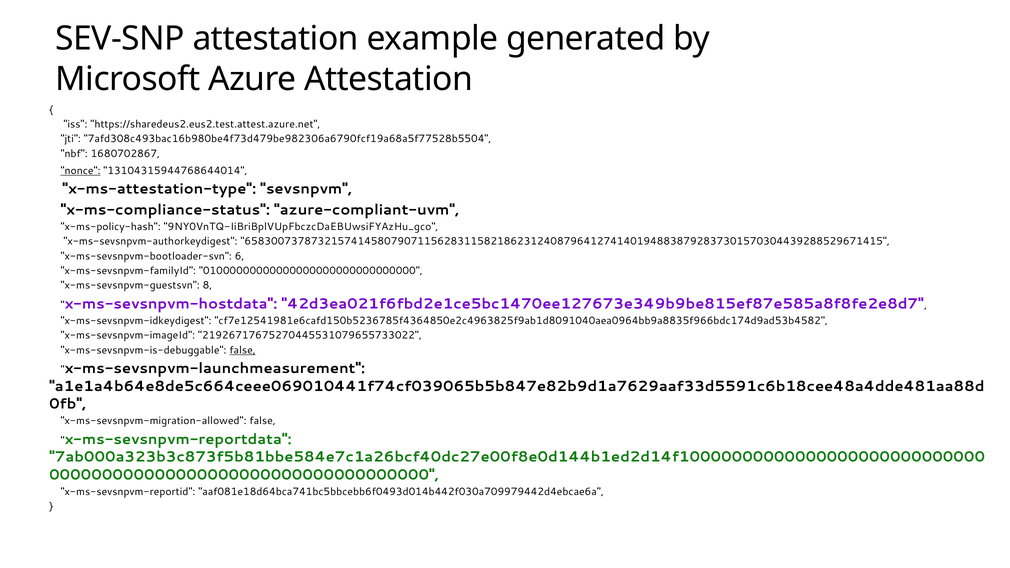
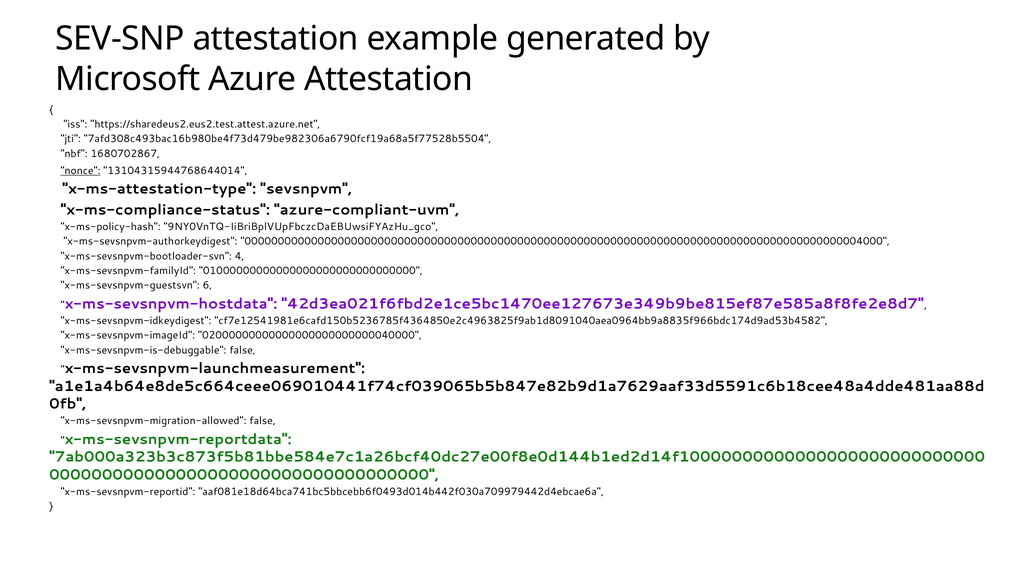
658300737873215741458079071156283115821862312408796412741401948838792837301570304439288529671415: 658300737873215741458079071156283115821862312408796412741401948838792837301570304439288529671415 -> 000000000000000000000000000000000000000000000000000000000000000000000000000000000000000000004000
6: 6 -> 4
8: 8 -> 6
21926717675270445531079655733022: 21926717675270445531079655733022 -> 02000000000000000000000000040000
false at (243, 350) underline: present -> none
